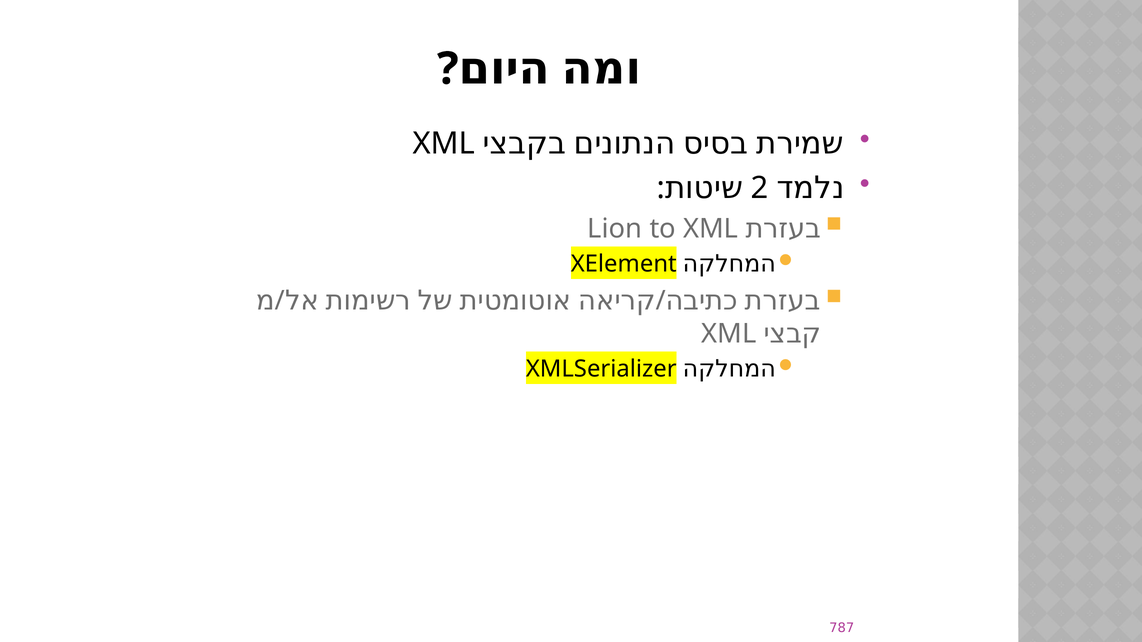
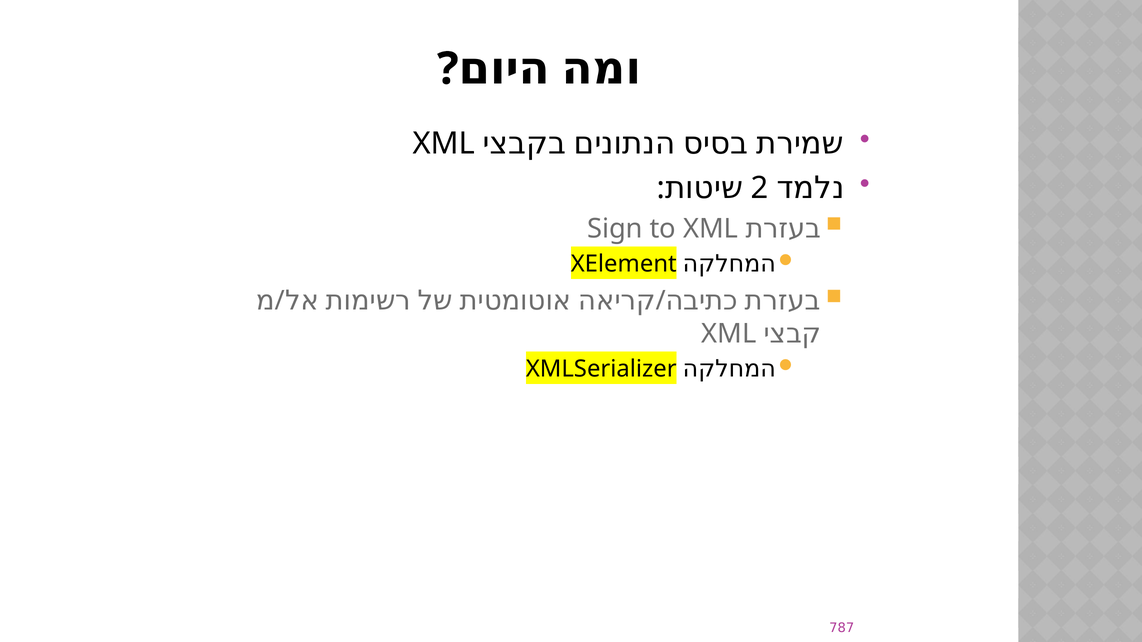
Lion: Lion -> Sign
